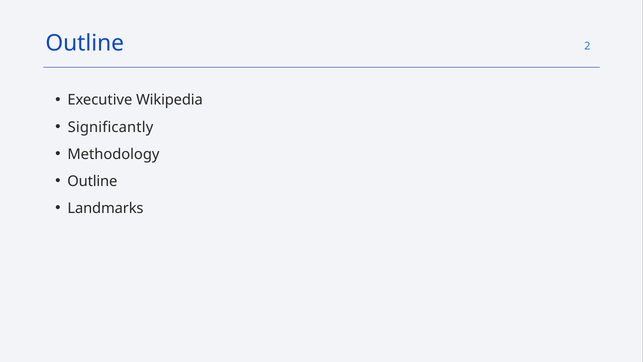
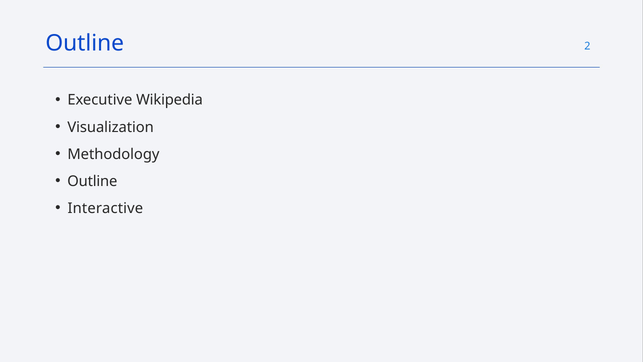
Significantly: Significantly -> Visualization
Landmarks: Landmarks -> Interactive
